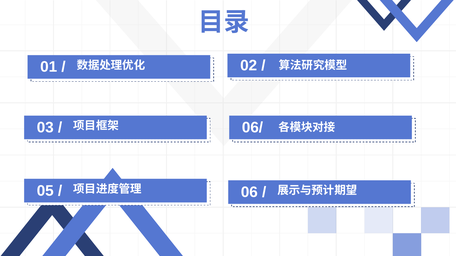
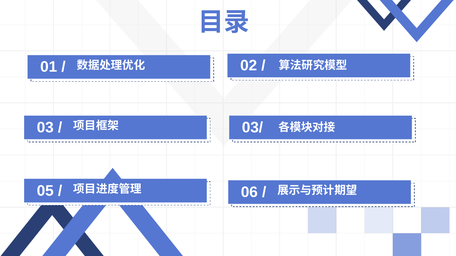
06/: 06/ -> 03/
